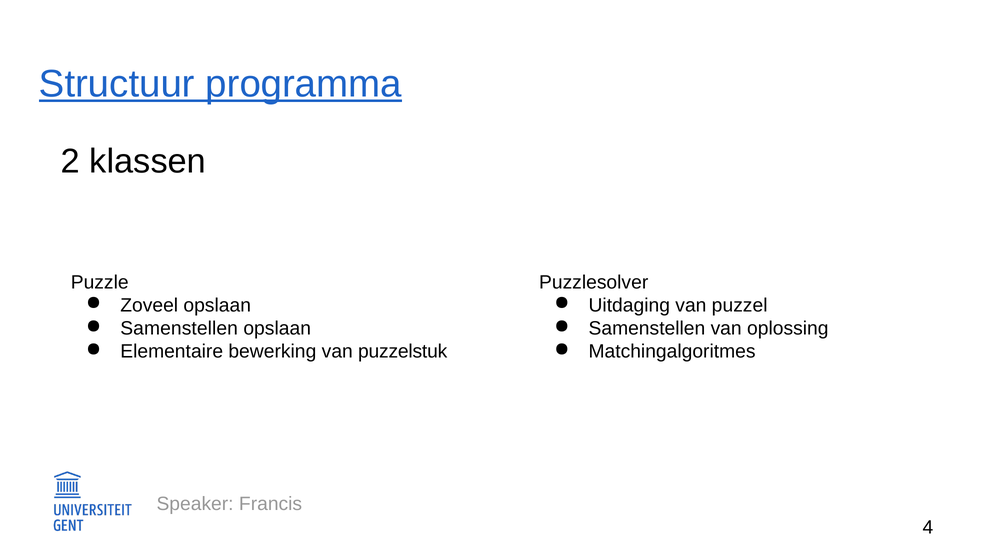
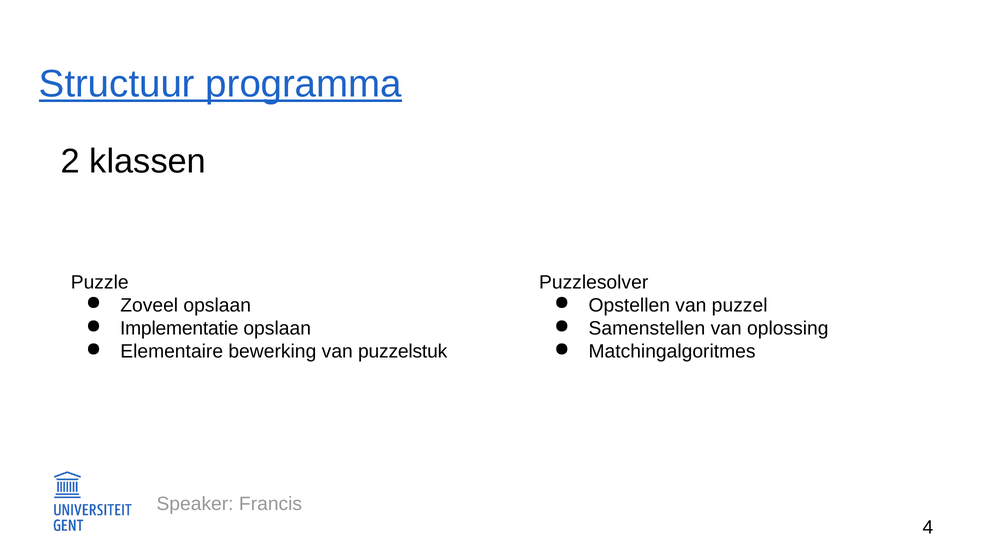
Uitdaging: Uitdaging -> Opstellen
Samenstellen at (179, 328): Samenstellen -> Implementatie
